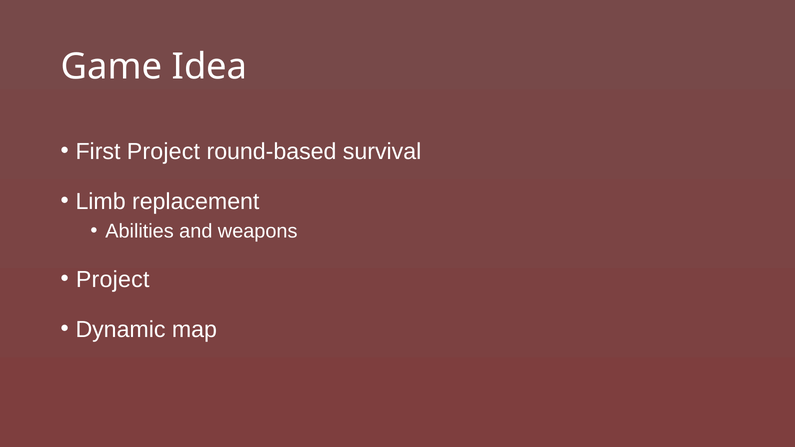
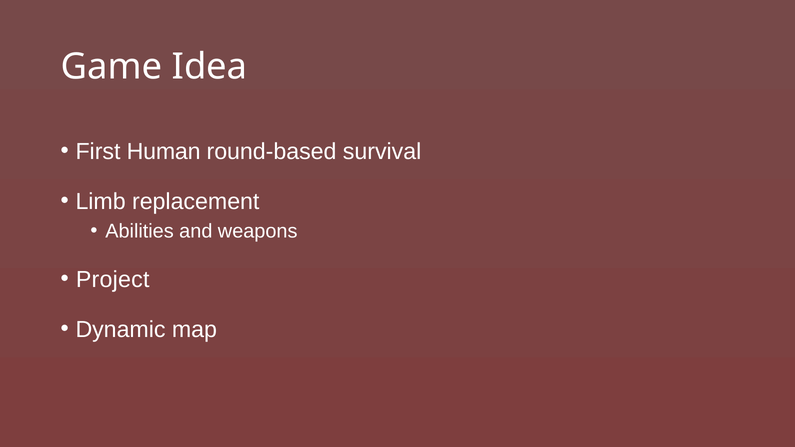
First Project: Project -> Human
